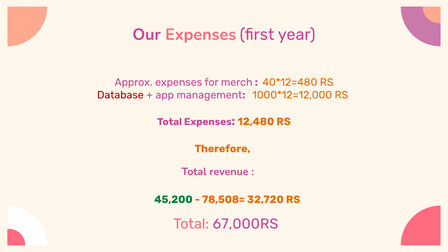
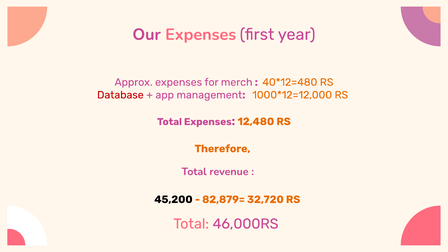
45,200 colour: green -> black
78,508=: 78,508= -> 82,879=
67,000RS: 67,000RS -> 46,000RS
